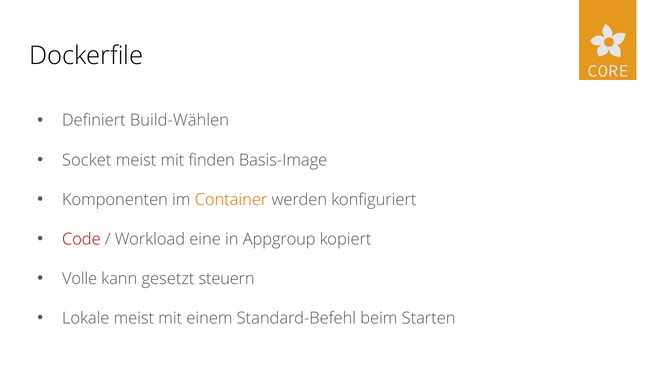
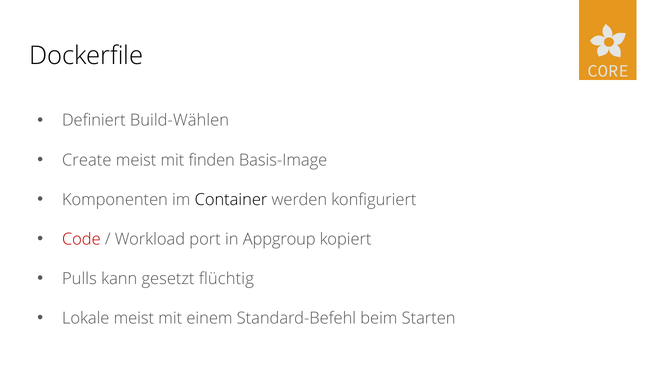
Socket: Socket -> Create
Container colour: orange -> black
eine: eine -> port
Volle: Volle -> Pulls
steuern: steuern -> flüchtig
